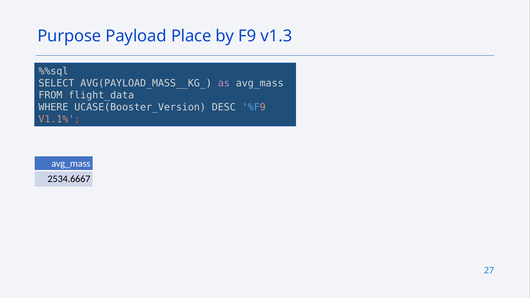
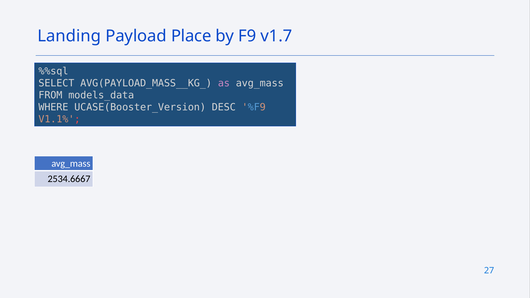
Purpose: Purpose -> Landing
v1.3: v1.3 -> v1.7
flight_data: flight_data -> models_data
